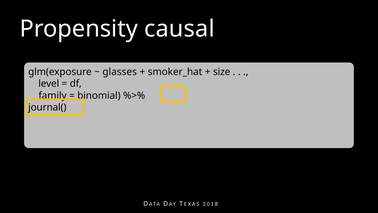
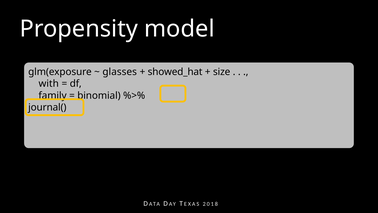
causal: causal -> model
smoker_hat: smoker_hat -> showed_hat
level: level -> with
